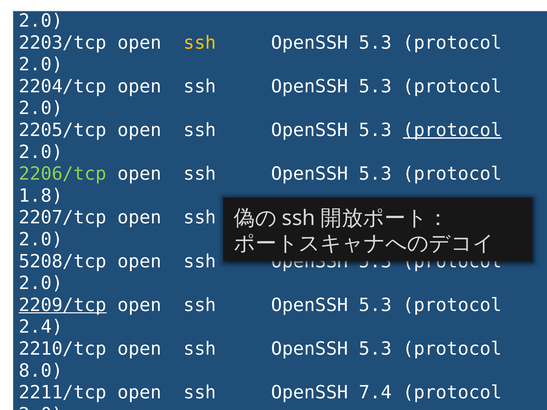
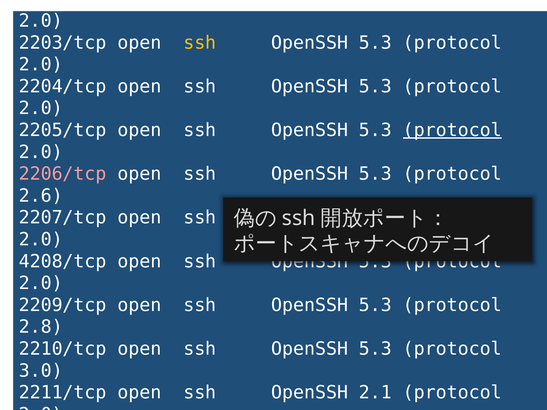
2206/tcp colour: light green -> pink
1.8: 1.8 -> 2.6
5208/tcp: 5208/tcp -> 4208/tcp
2209/tcp underline: present -> none
2.4: 2.4 -> 2.8
8.0: 8.0 -> 3.0
7.4: 7.4 -> 2.1
